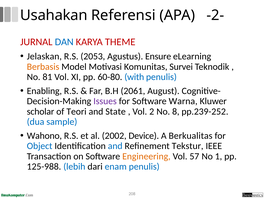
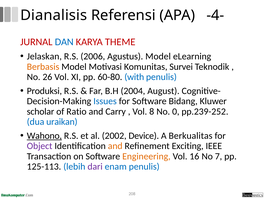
Usahakan: Usahakan -> Dianalisis
-2-: -2- -> -4-
2053: 2053 -> 2006
Agustus Ensure: Ensure -> Model
81: 81 -> 26
Enabling: Enabling -> Produksi
2061: 2061 -> 2004
Issues colour: purple -> blue
Warna: Warna -> Bidang
Teori: Teori -> Ratio
State: State -> Carry
2: 2 -> 8
8: 8 -> 0
sample: sample -> uraikan
Wahono underline: none -> present
Object colour: blue -> purple
and at (115, 146) colour: blue -> orange
Tekstur: Tekstur -> Exciting
57: 57 -> 16
1: 1 -> 7
125-988: 125-988 -> 125-113
dari colour: black -> purple
